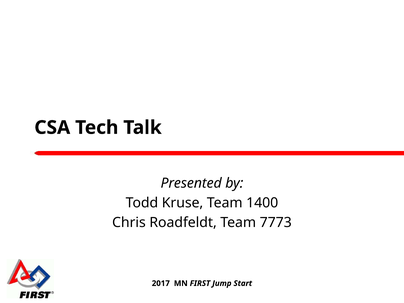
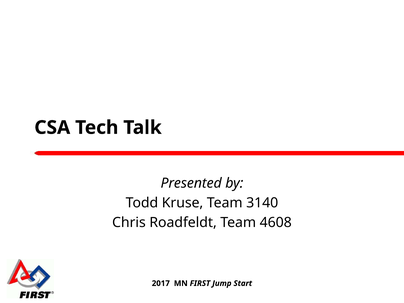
1400: 1400 -> 3140
7773: 7773 -> 4608
